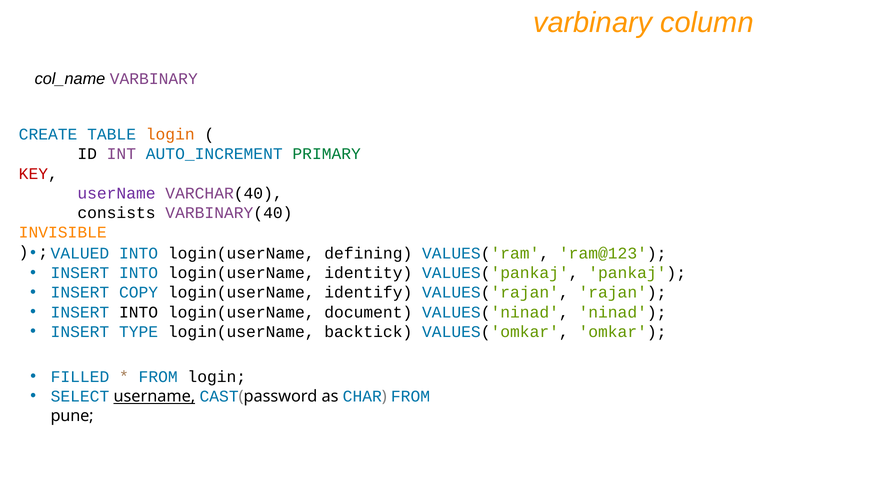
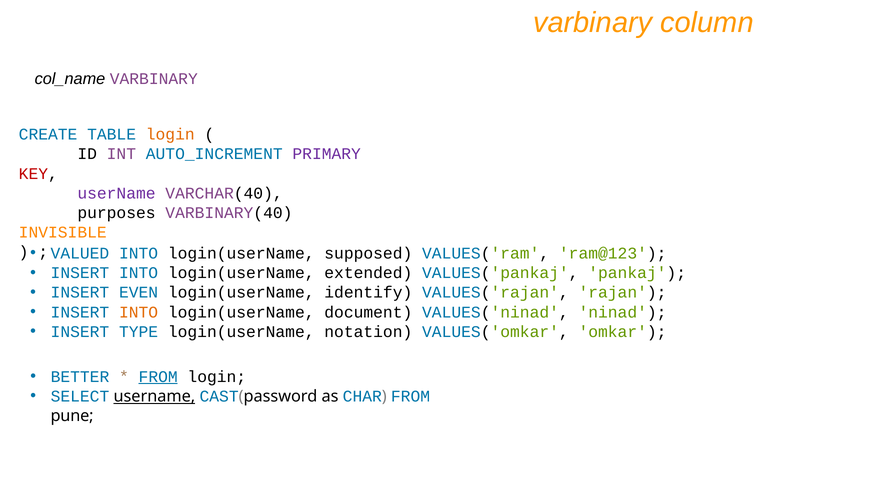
PRIMARY colour: green -> purple
consists: consists -> purposes
defining: defining -> supposed
identity: identity -> extended
COPY: COPY -> EVEN
INTO at (139, 312) colour: black -> orange
backtick: backtick -> notation
FILLED: FILLED -> BETTER
FROM at (158, 377) underline: none -> present
